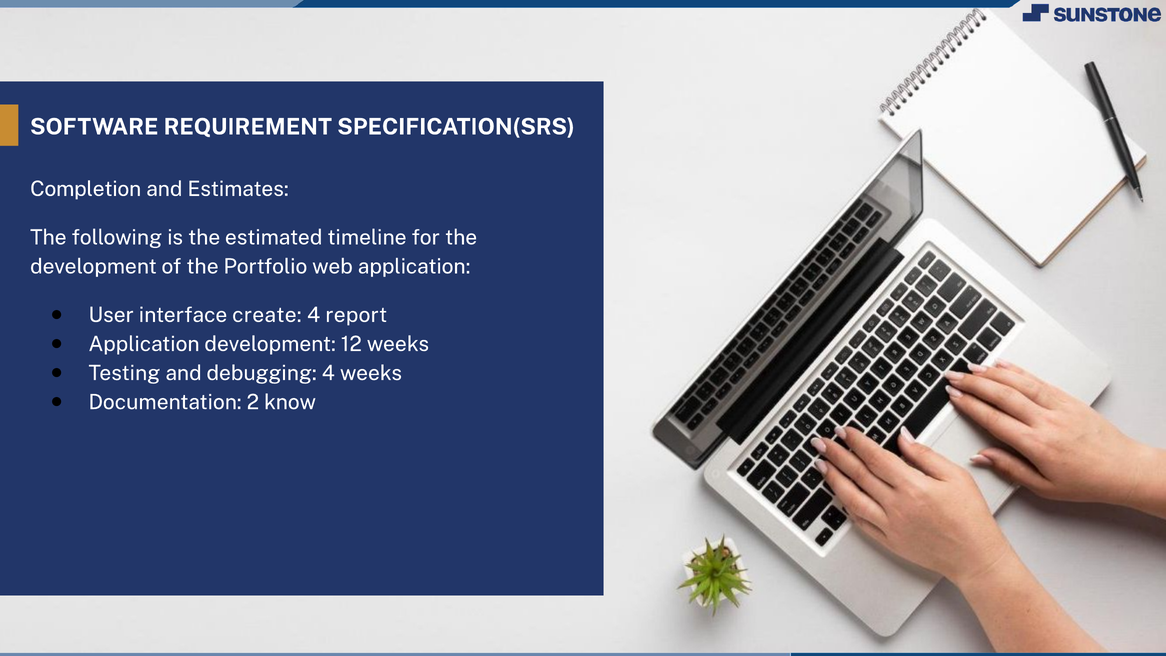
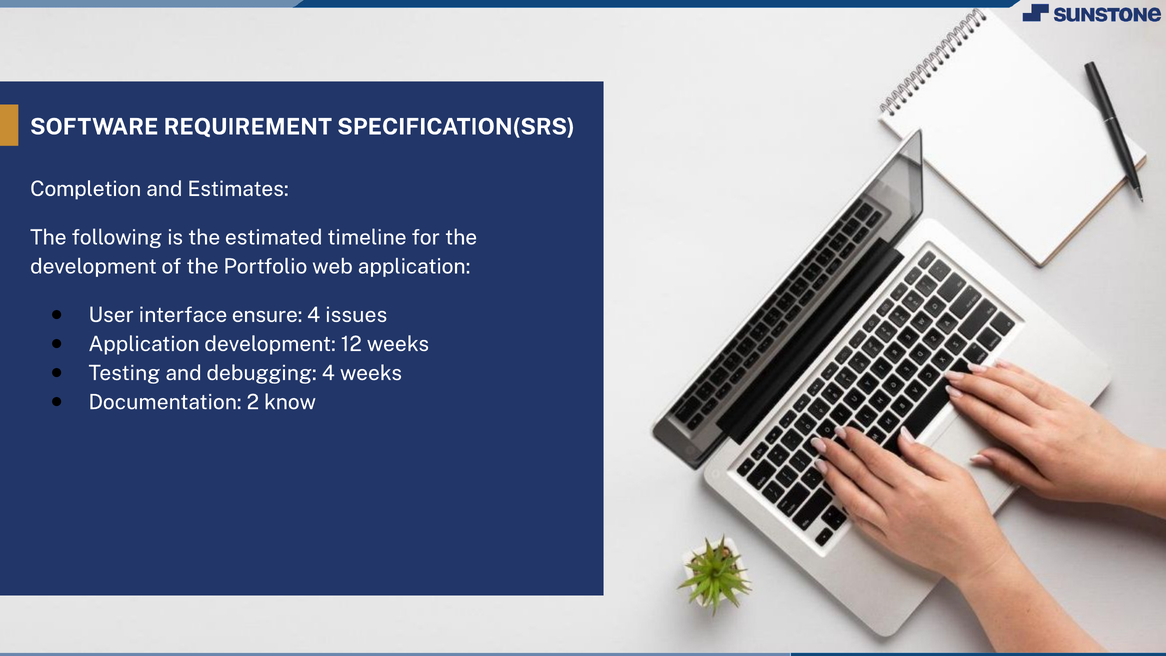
create: create -> ensure
report: report -> issues
